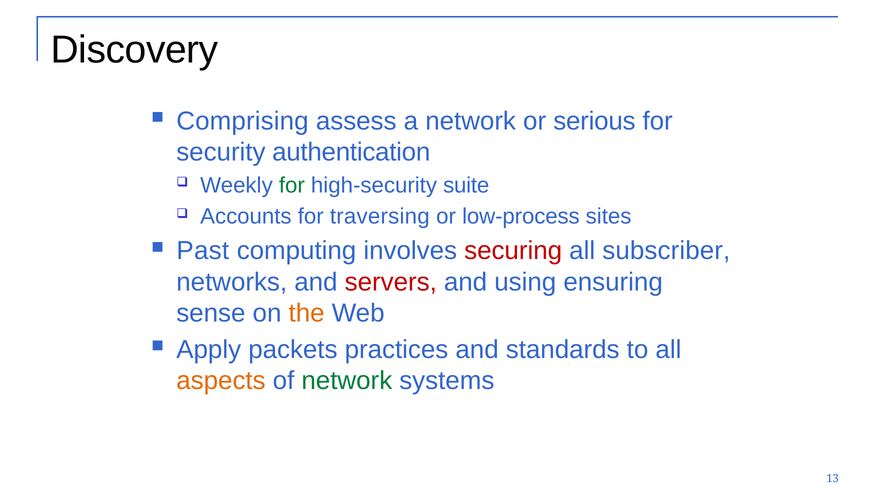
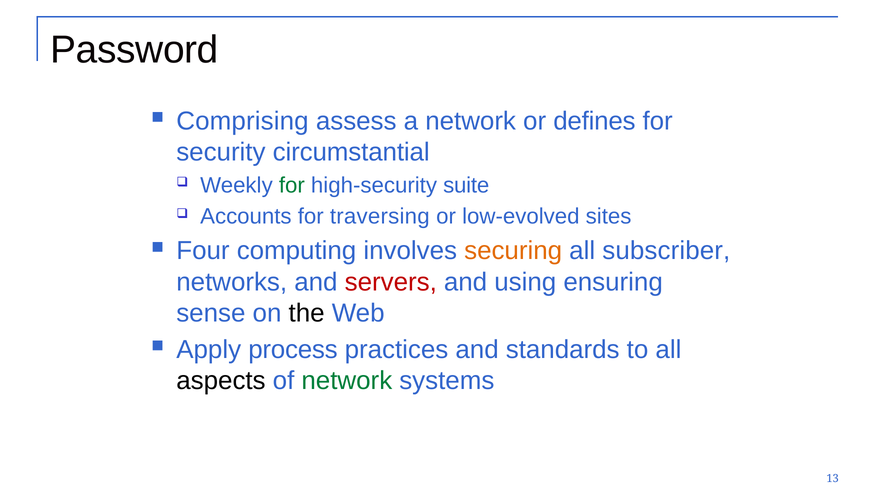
Discovery: Discovery -> Password
serious: serious -> defines
authentication: authentication -> circumstantial
low-process: low-process -> low-evolved
Past: Past -> Four
securing colour: red -> orange
the colour: orange -> black
packets: packets -> process
aspects colour: orange -> black
